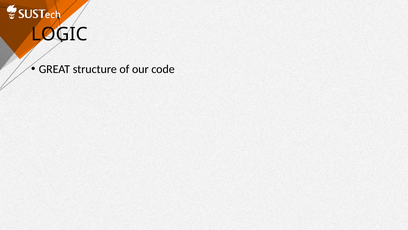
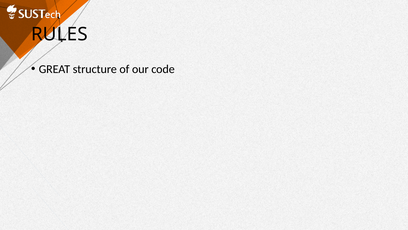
LOGIC: LOGIC -> RULES
